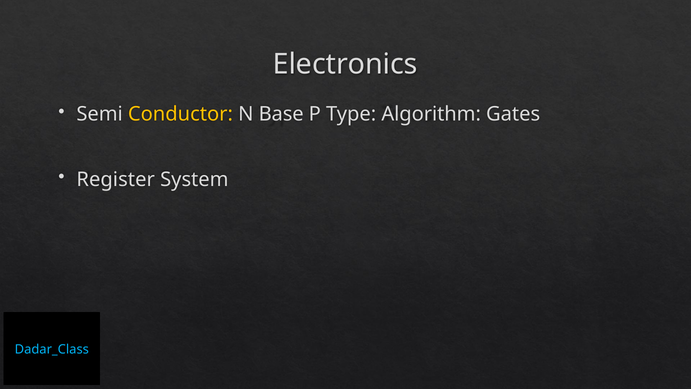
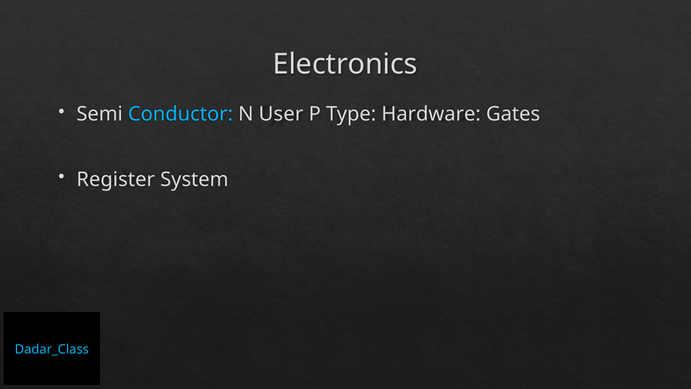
Conductor colour: yellow -> light blue
Base: Base -> User
Algorithm: Algorithm -> Hardware
